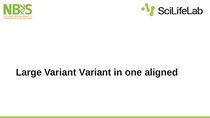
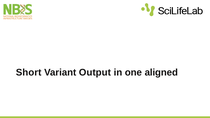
Large: Large -> Short
Variant Variant: Variant -> Output
